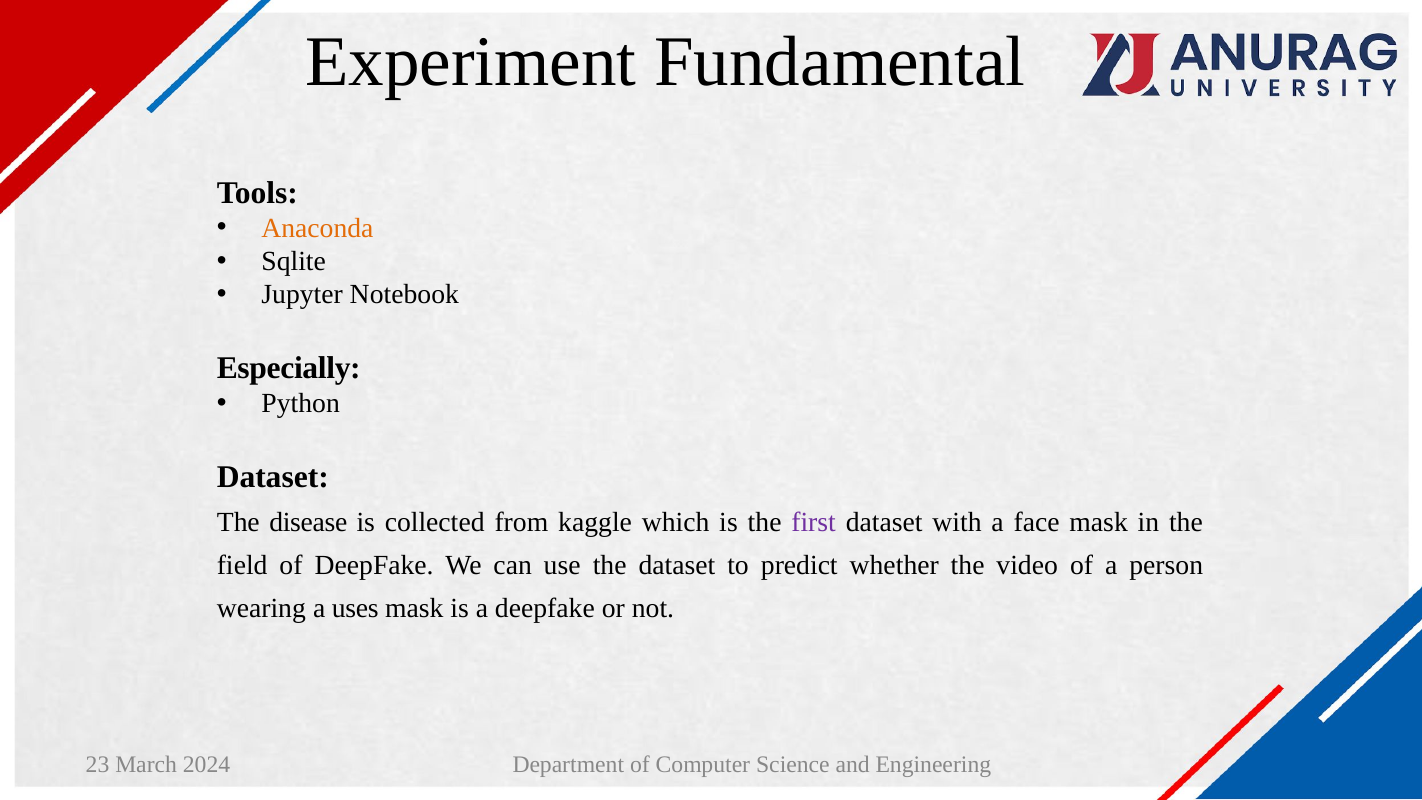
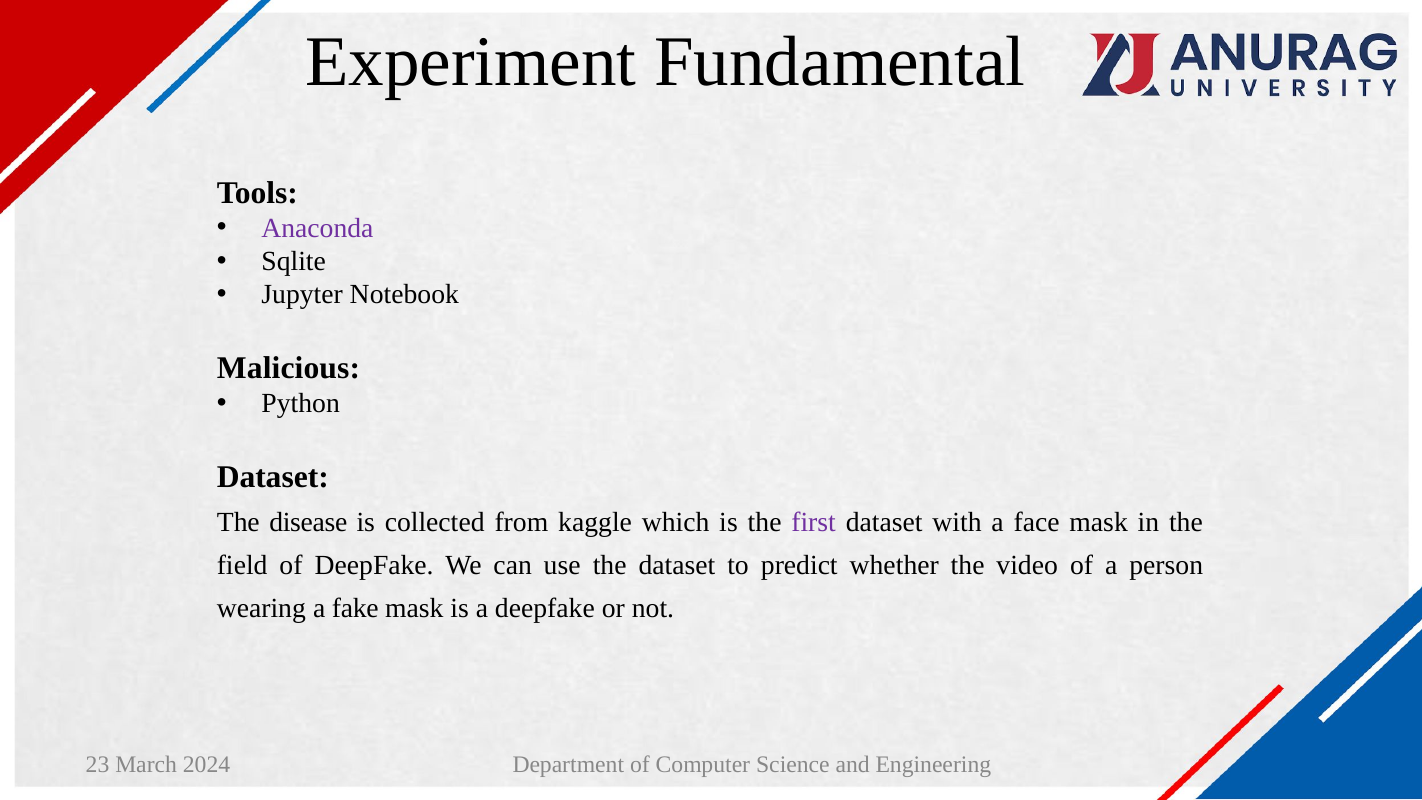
Anaconda colour: orange -> purple
Especially: Especially -> Malicious
uses: uses -> fake
